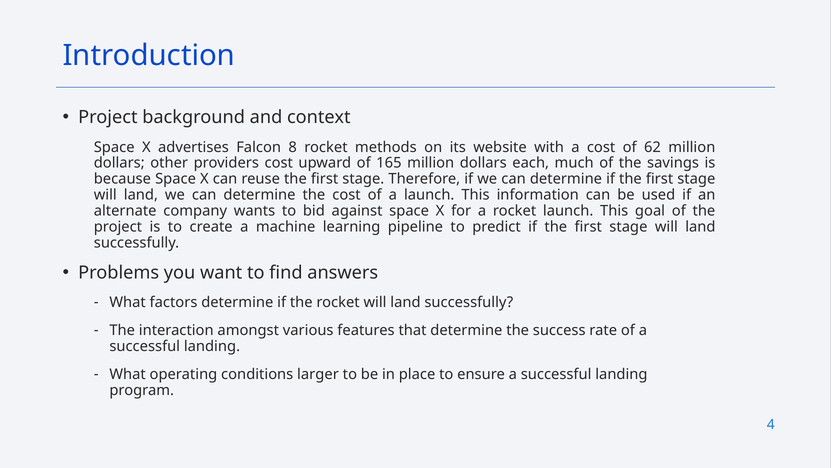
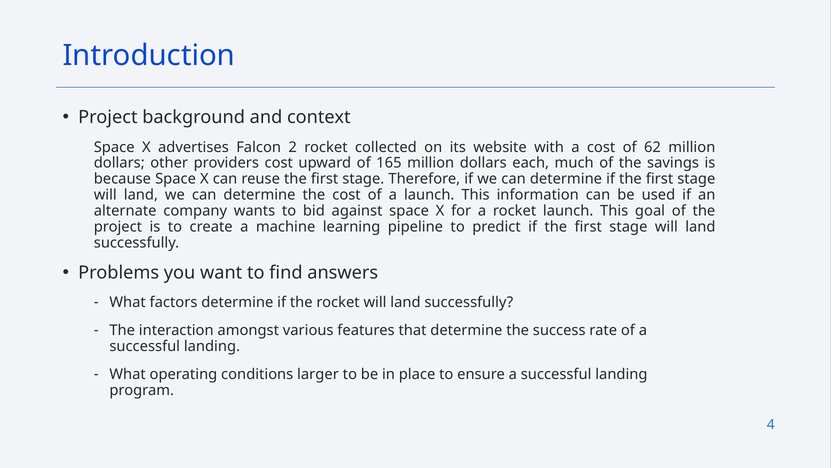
8: 8 -> 2
methods: methods -> collected
